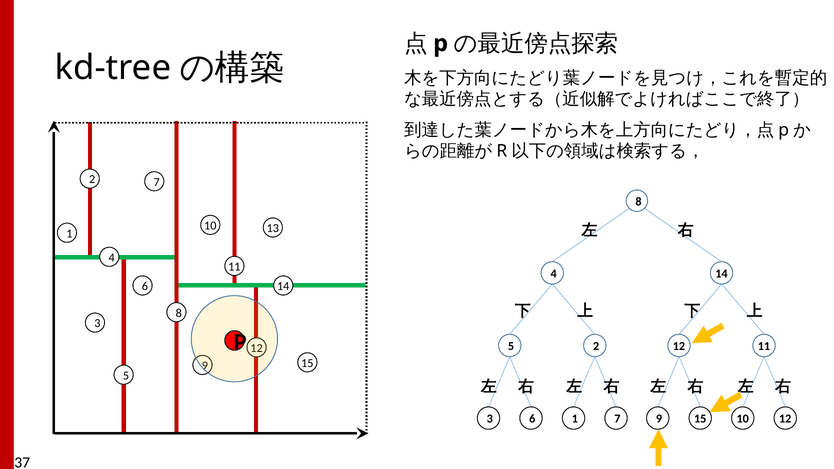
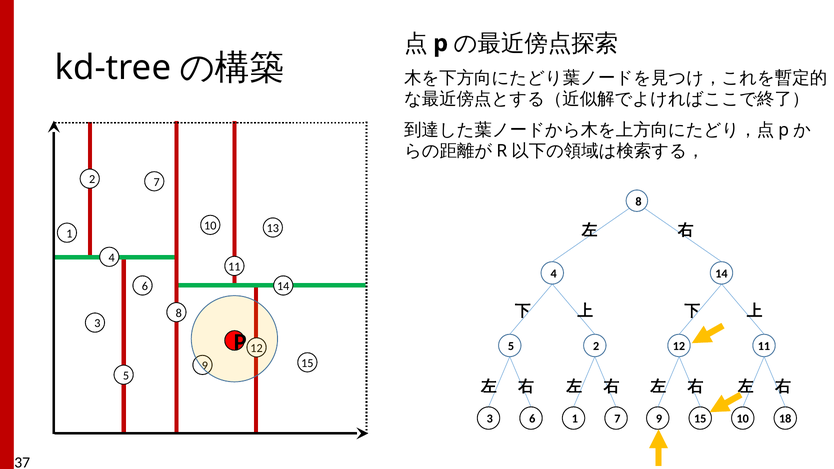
10 12: 12 -> 18
